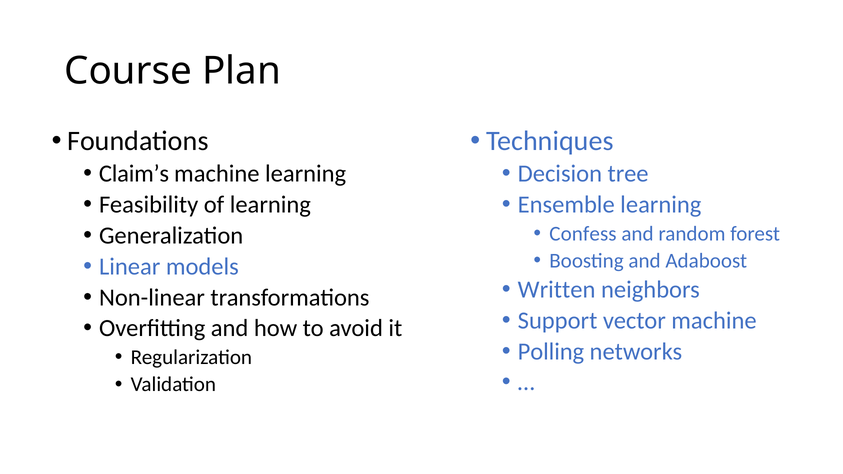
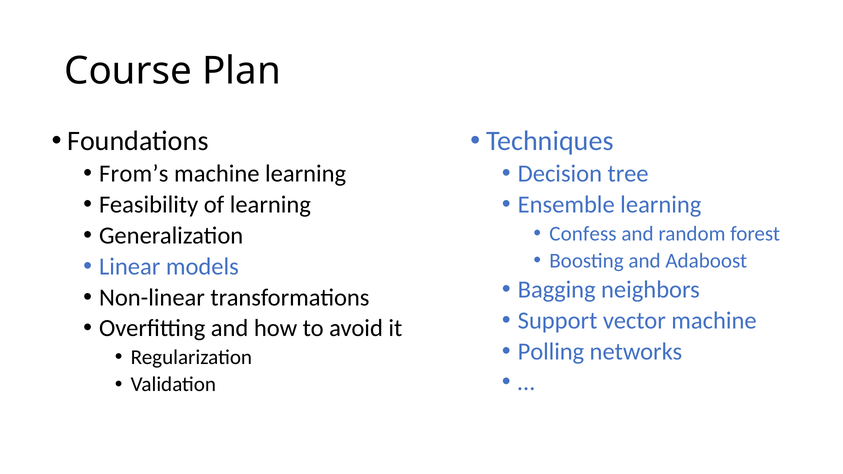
Claim’s: Claim’s -> From’s
Written: Written -> Bagging
